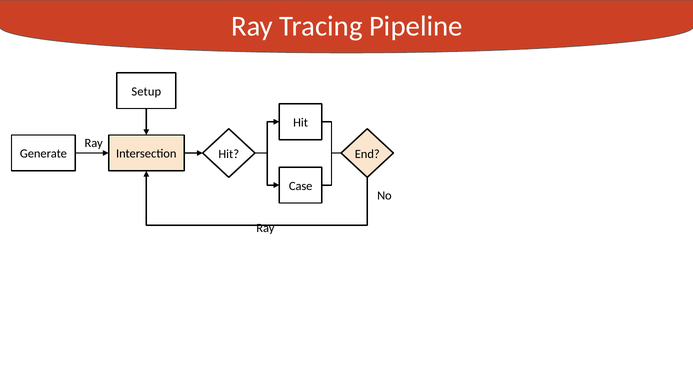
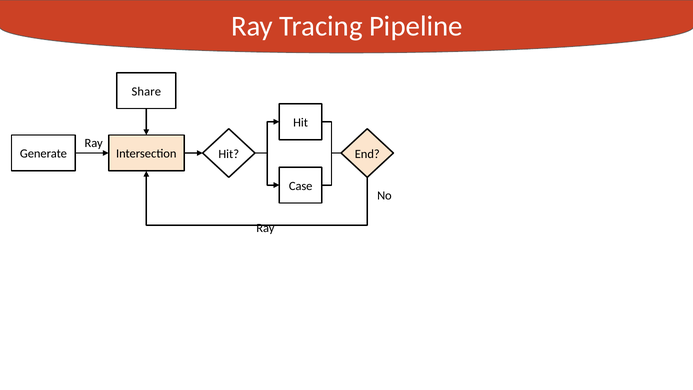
Setup: Setup -> Share
